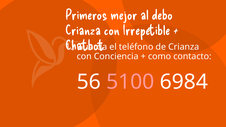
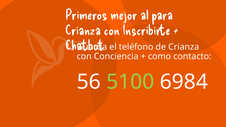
debo: debo -> para
Irrepetible: Irrepetible -> Inscribirte
5100 colour: pink -> light green
